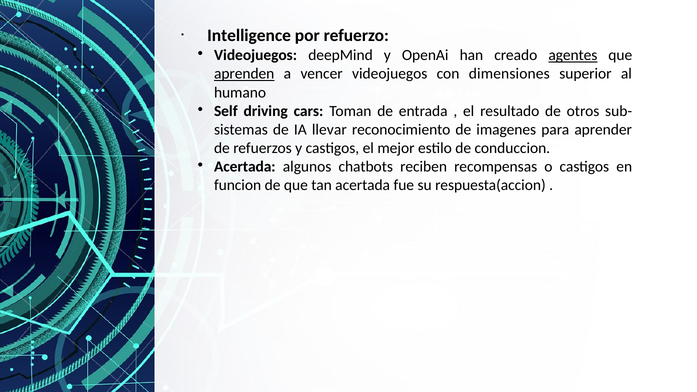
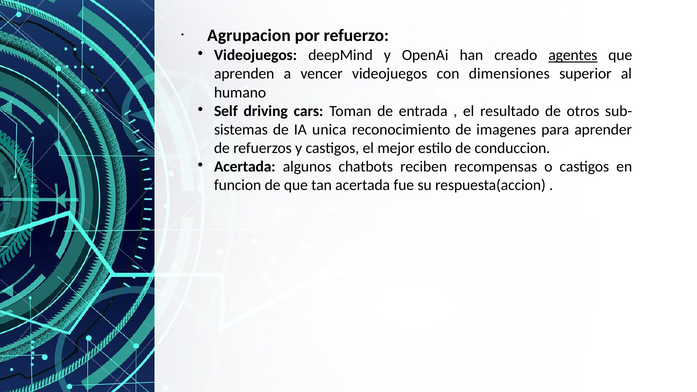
Intelligence: Intelligence -> Agrupacion
aprenden underline: present -> none
llevar: llevar -> unica
